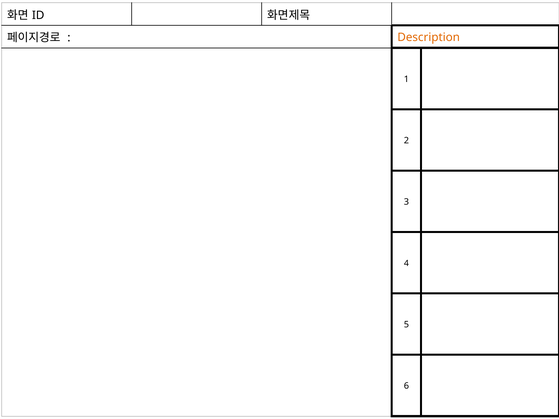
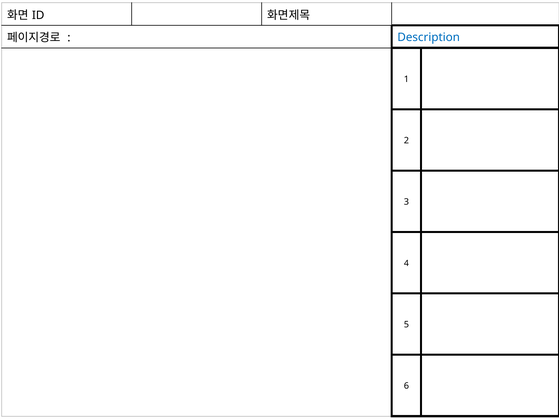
Description colour: orange -> blue
